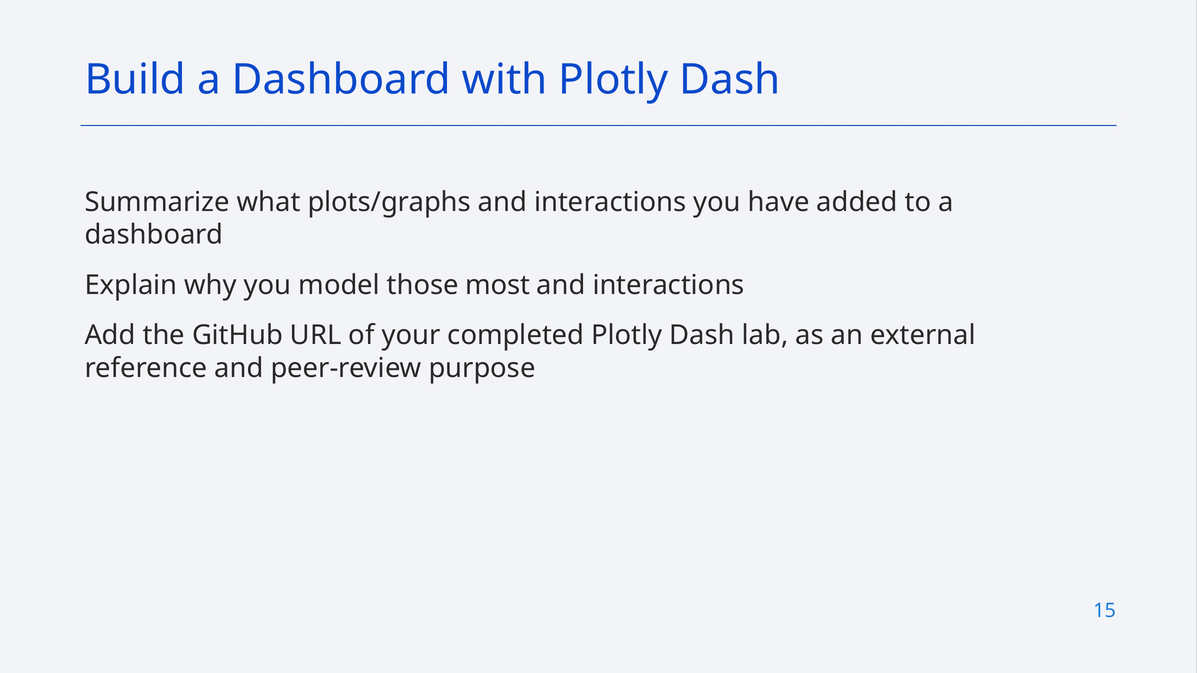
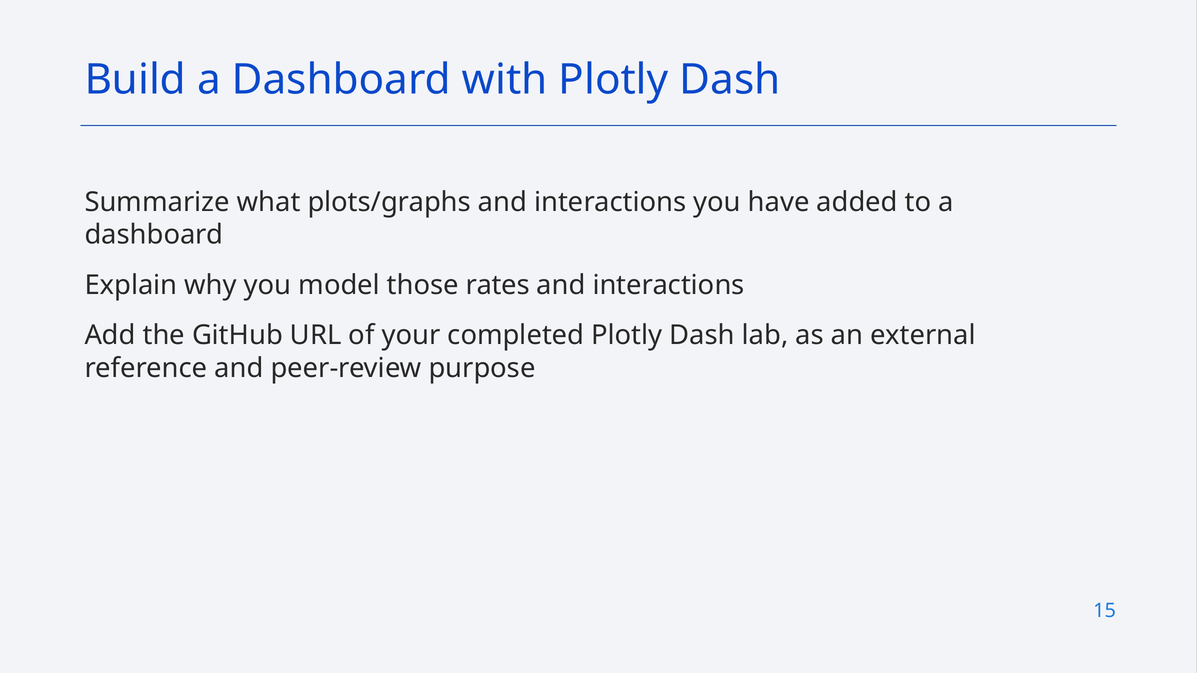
most: most -> rates
